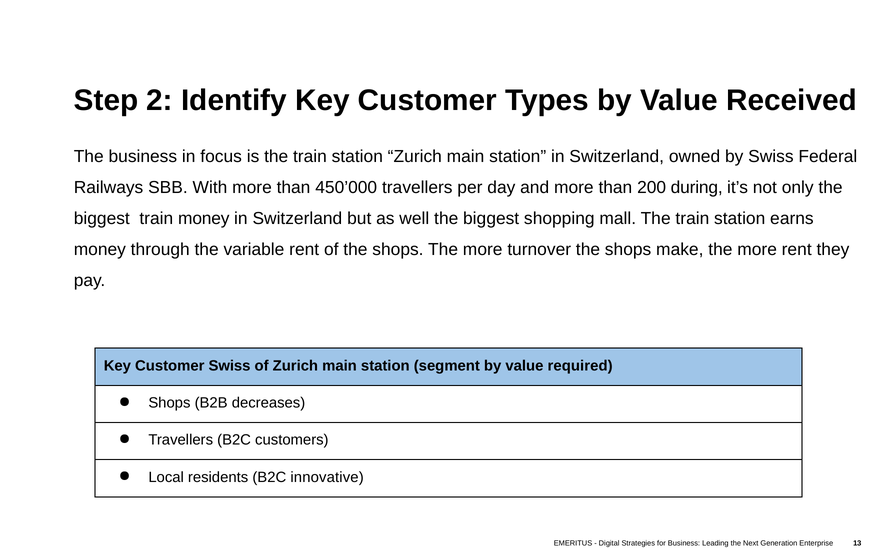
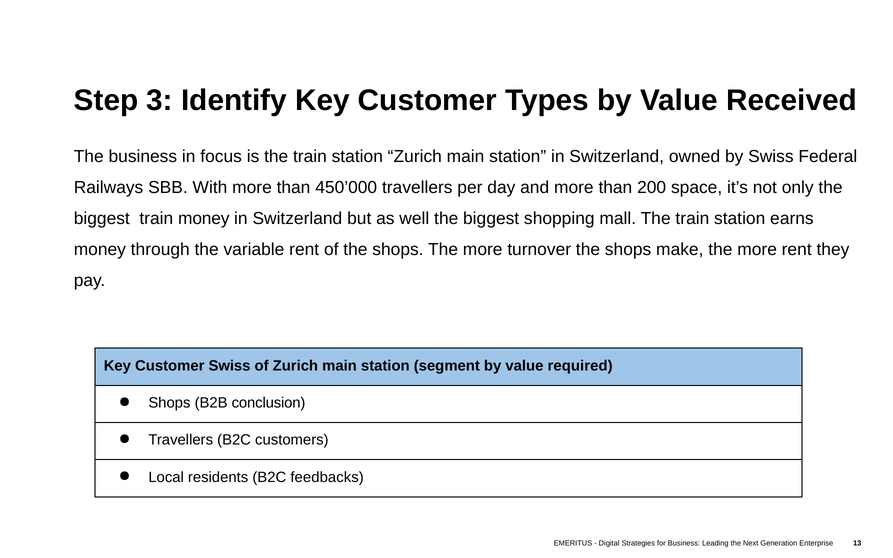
2: 2 -> 3
during: during -> space
decreases: decreases -> conclusion
innovative: innovative -> feedbacks
